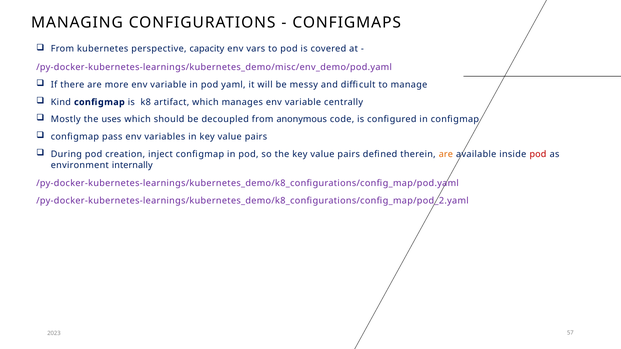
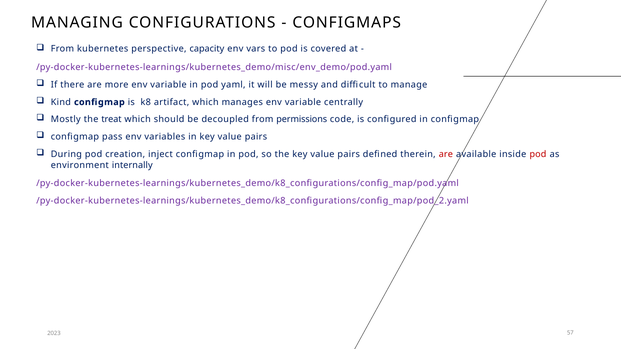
uses: uses -> treat
anonymous: anonymous -> permissions
are at (446, 154) colour: orange -> red
